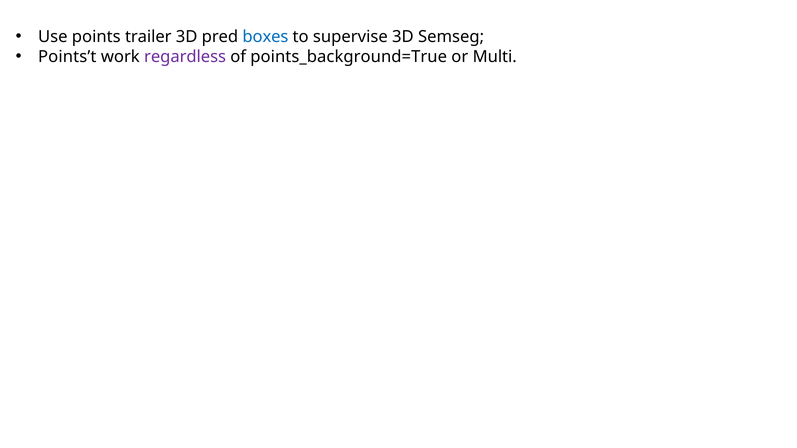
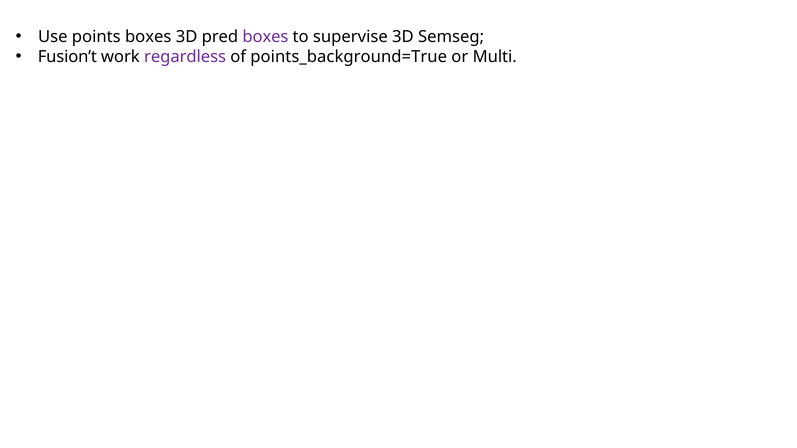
points trailer: trailer -> boxes
boxes at (265, 37) colour: blue -> purple
Points’t: Points’t -> Fusion’t
